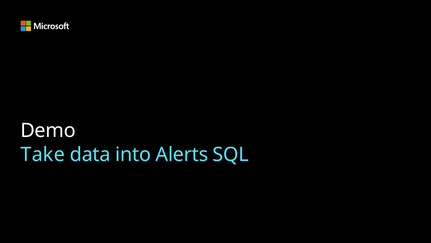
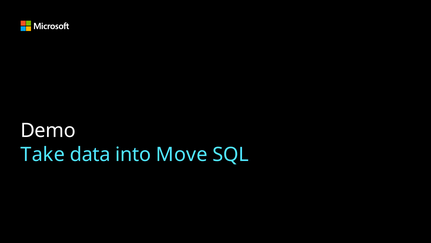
Alerts: Alerts -> Move
